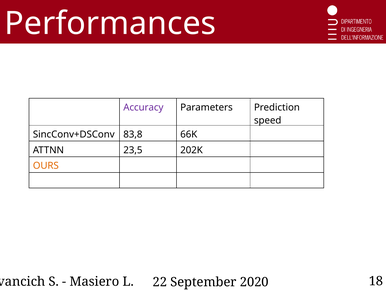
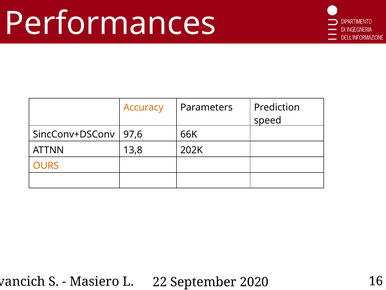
Accuracy colour: purple -> orange
83,8: 83,8 -> 97,6
23,5: 23,5 -> 13,8
18: 18 -> 16
